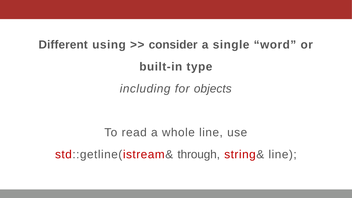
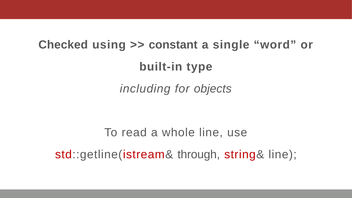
Different: Different -> Checked
consider: consider -> constant
